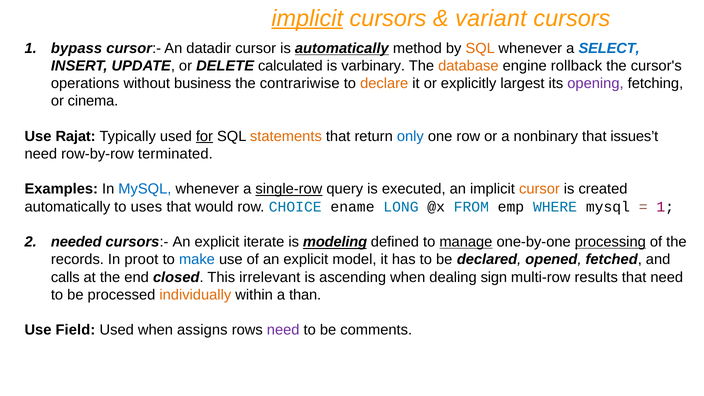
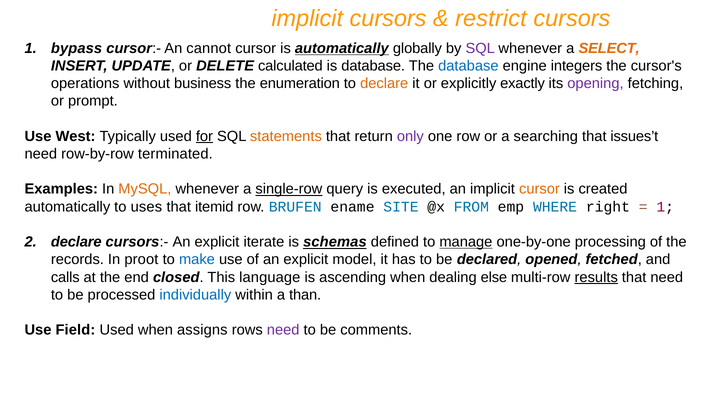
implicit at (307, 18) underline: present -> none
variant: variant -> restrict
datadir: datadir -> cannot
method: method -> globally
SQL at (480, 48) colour: orange -> purple
SELECT colour: blue -> orange
is varbinary: varbinary -> database
database at (468, 66) colour: orange -> blue
rollback: rollback -> integers
contrariwise: contrariwise -> enumeration
largest: largest -> exactly
cinema: cinema -> prompt
Rajat: Rajat -> West
only colour: blue -> purple
nonbinary: nonbinary -> searching
MySQL at (145, 189) colour: blue -> orange
would: would -> itemid
CHOICE: CHOICE -> BRUFEN
LONG: LONG -> SITE
WHERE mysql: mysql -> right
needed at (76, 242): needed -> declare
modeling: modeling -> schemas
processing underline: present -> none
irrelevant: irrelevant -> language
sign: sign -> else
results underline: none -> present
individually colour: orange -> blue
